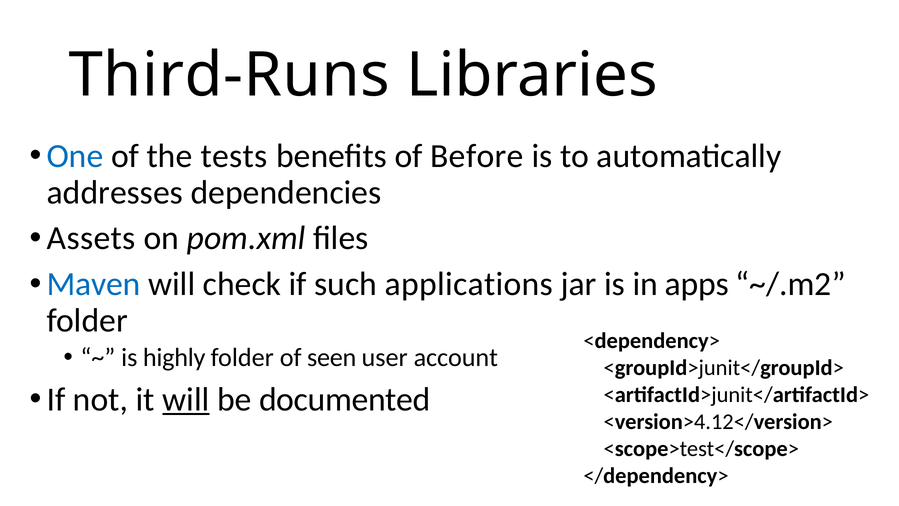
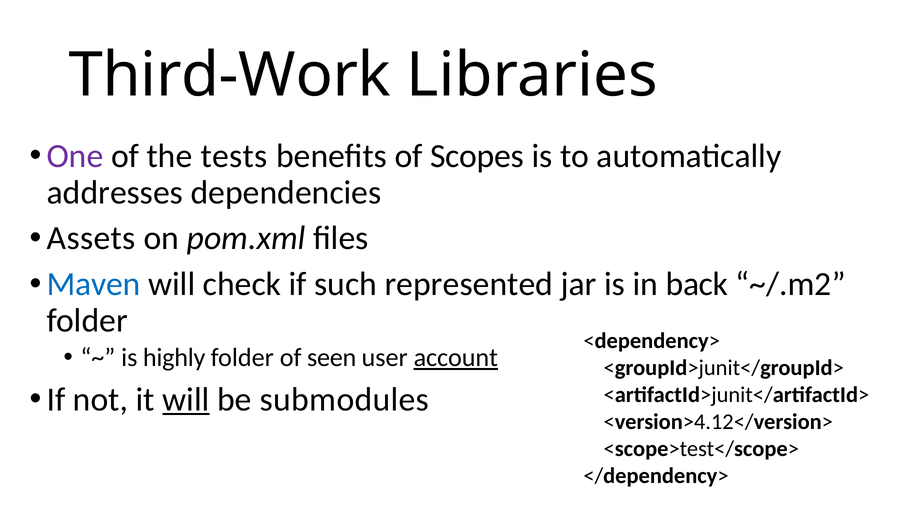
Third-Runs: Third-Runs -> Third-Work
One colour: blue -> purple
Before: Before -> Scopes
applications: applications -> represented
apps: apps -> back
account underline: none -> present
documented: documented -> submodules
